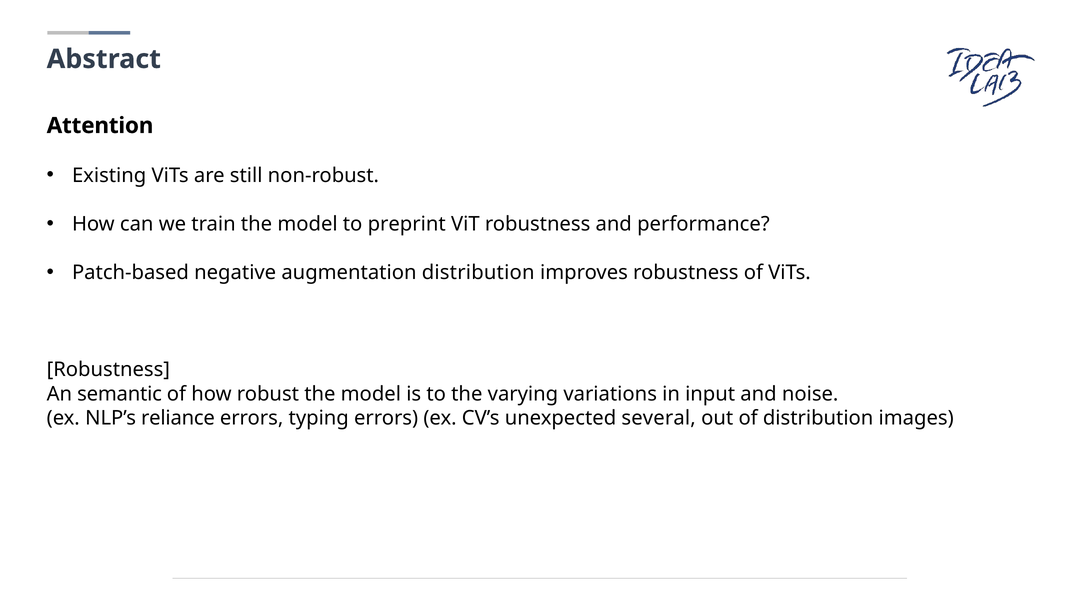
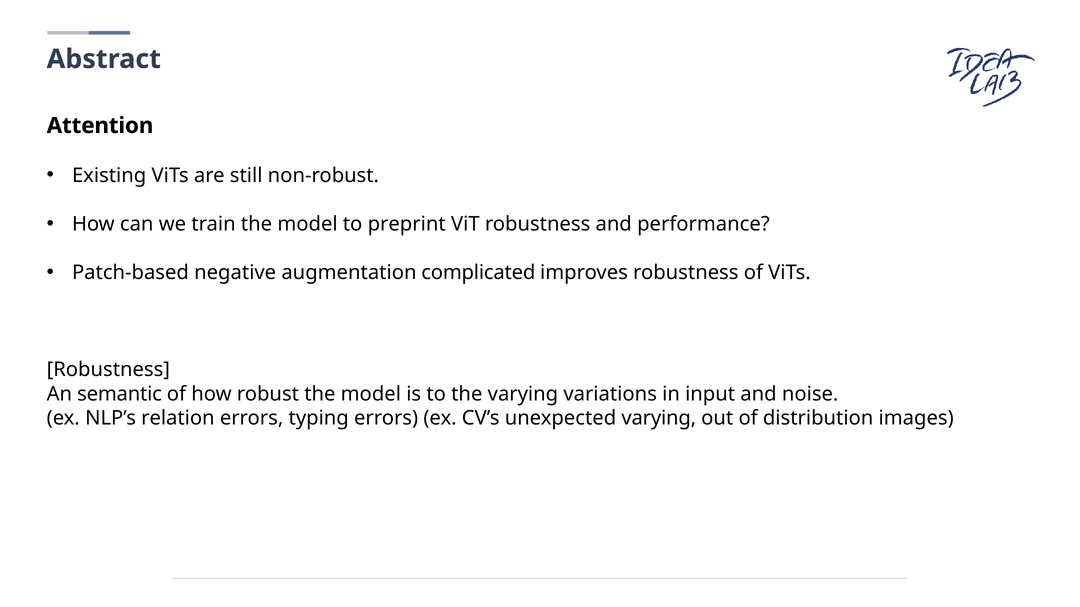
augmentation distribution: distribution -> complicated
reliance: reliance -> relation
unexpected several: several -> varying
